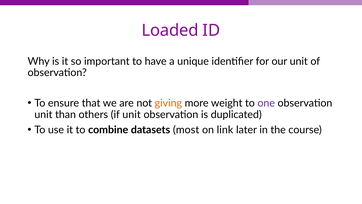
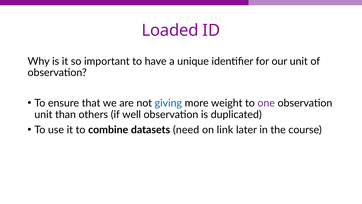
giving colour: orange -> blue
if unit: unit -> well
most: most -> need
